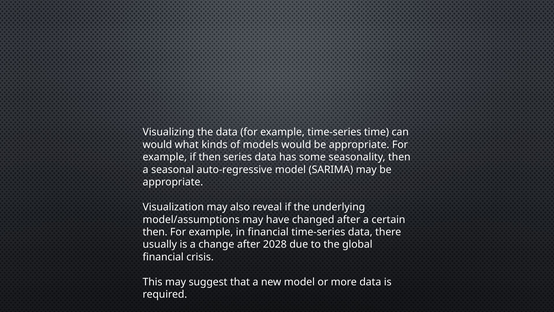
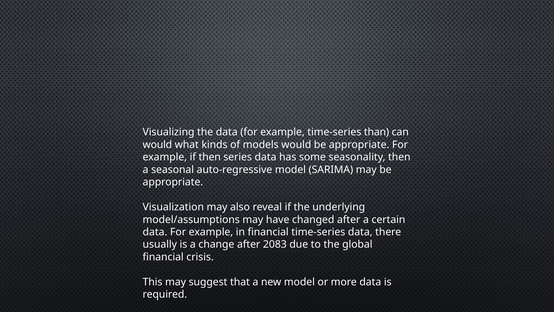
time: time -> than
then at (155, 232): then -> data
2028: 2028 -> 2083
